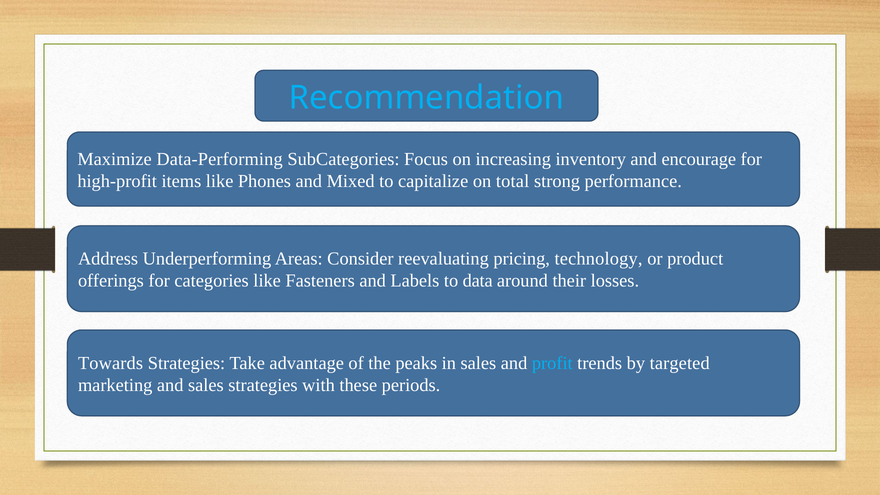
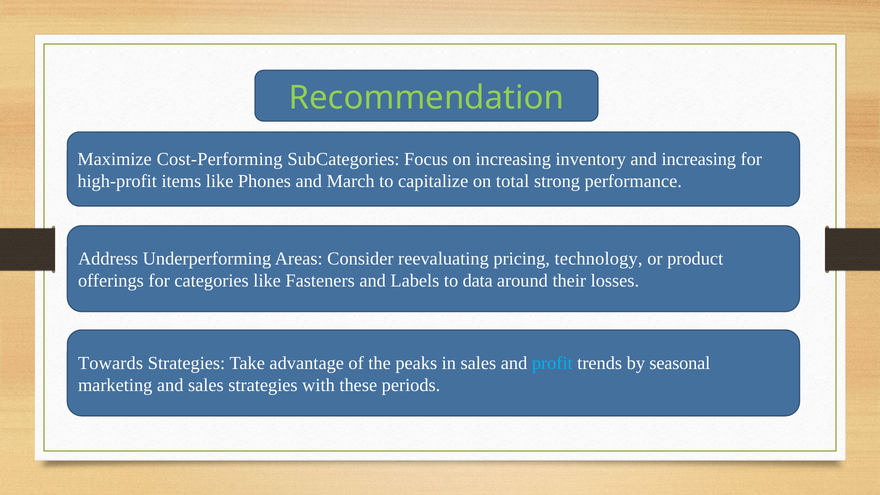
Recommendation colour: light blue -> light green
Data-Performing: Data-Performing -> Cost-Performing
and encourage: encourage -> increasing
Mixed: Mixed -> March
targeted: targeted -> seasonal
